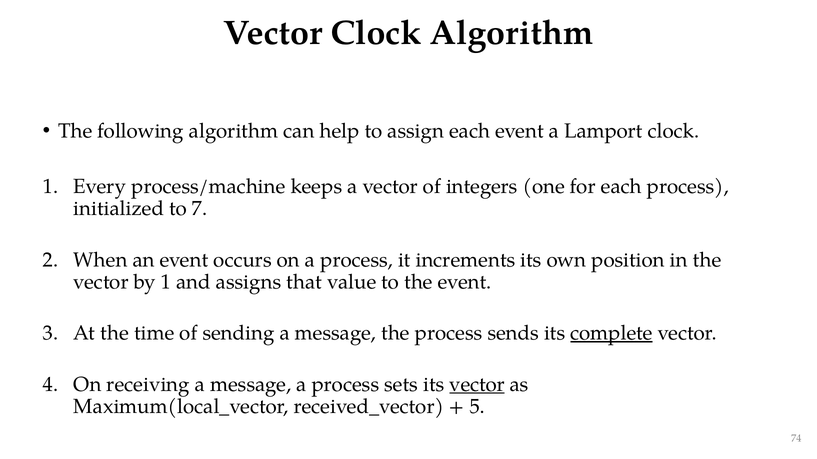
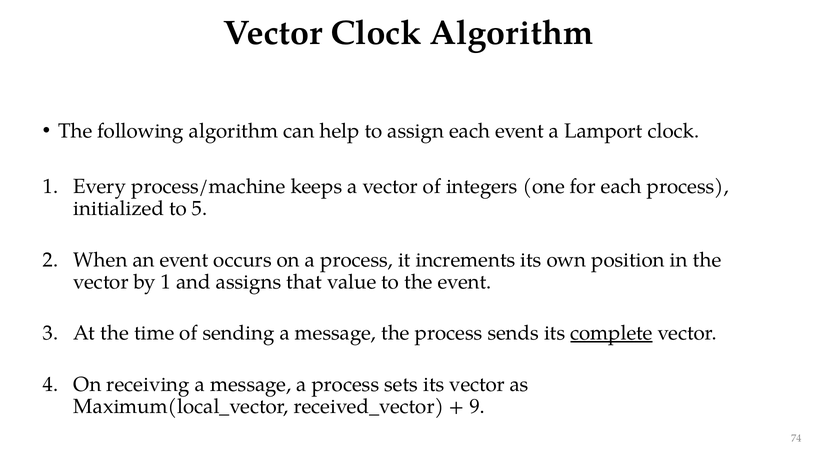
7: 7 -> 5
vector at (477, 385) underline: present -> none
5: 5 -> 9
